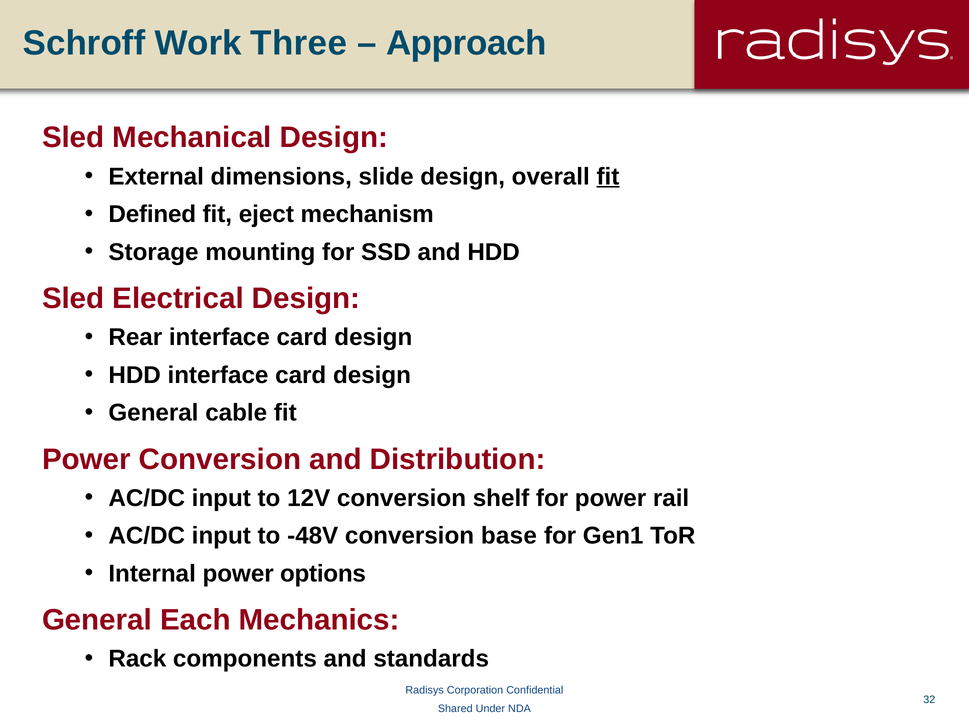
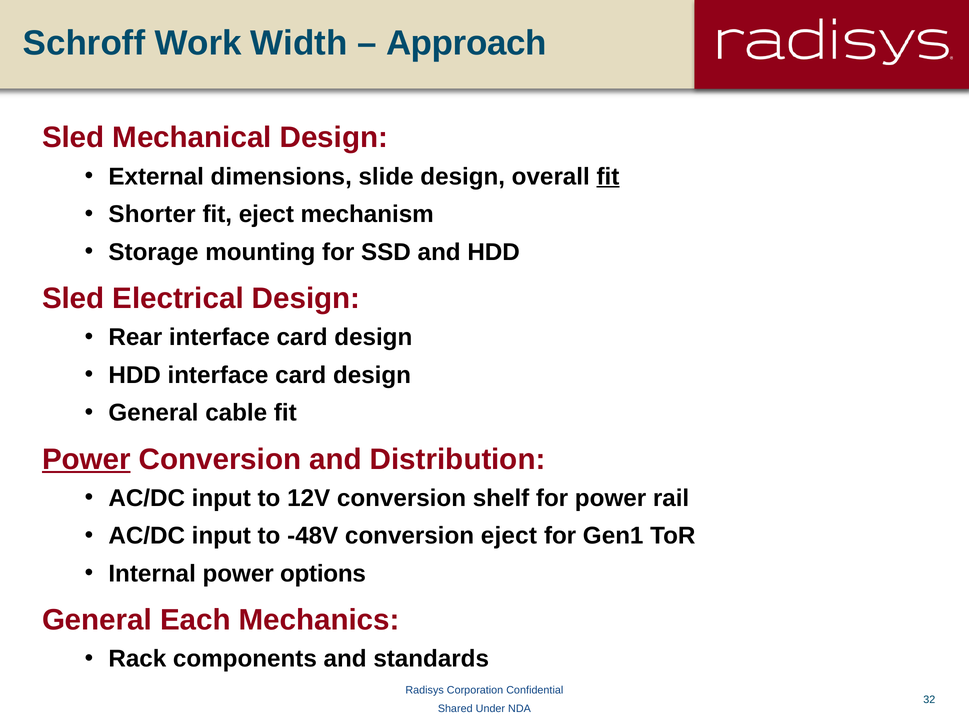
Three: Three -> Width
Defined: Defined -> Shorter
Power at (86, 459) underline: none -> present
conversion base: base -> eject
